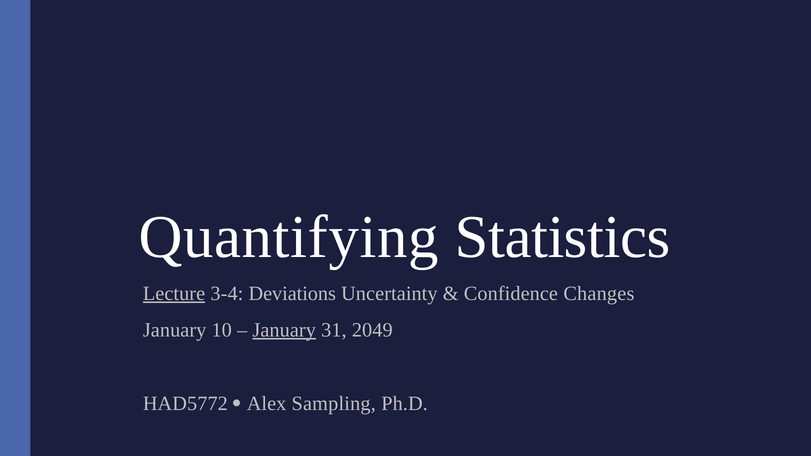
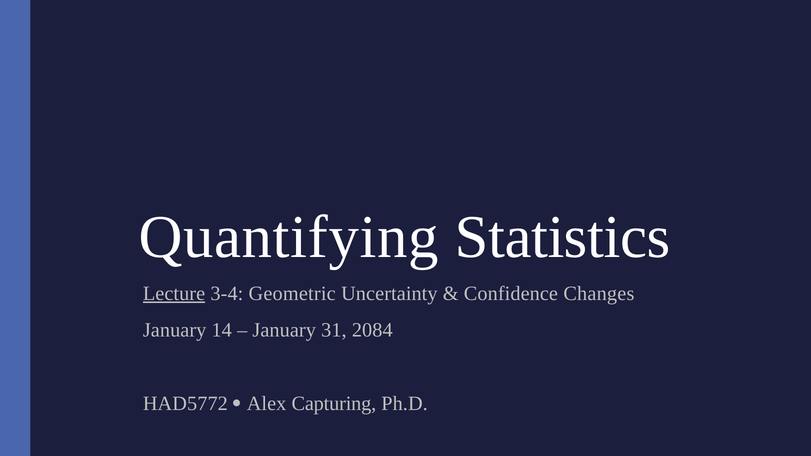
Deviations: Deviations -> Geometric
10: 10 -> 14
January at (284, 330) underline: present -> none
2049: 2049 -> 2084
Sampling: Sampling -> Capturing
